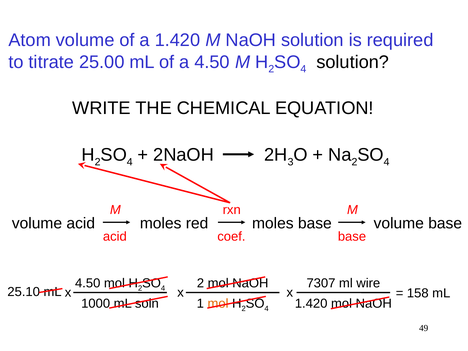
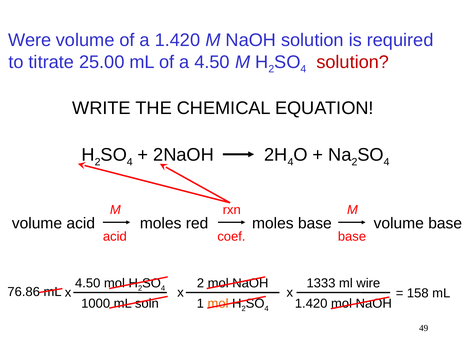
Atom: Atom -> Were
solution at (353, 62) colour: black -> red
3 at (291, 162): 3 -> 4
7307: 7307 -> 1333
25.10: 25.10 -> 76.86
